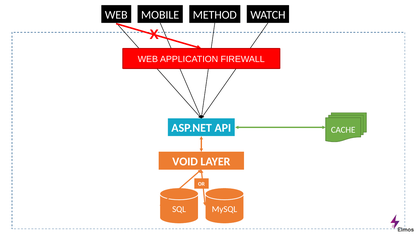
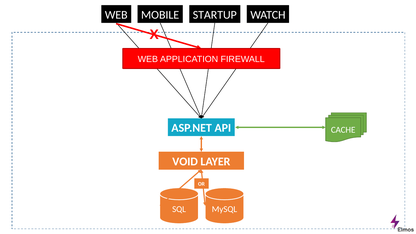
METHOD: METHOD -> STARTUP
